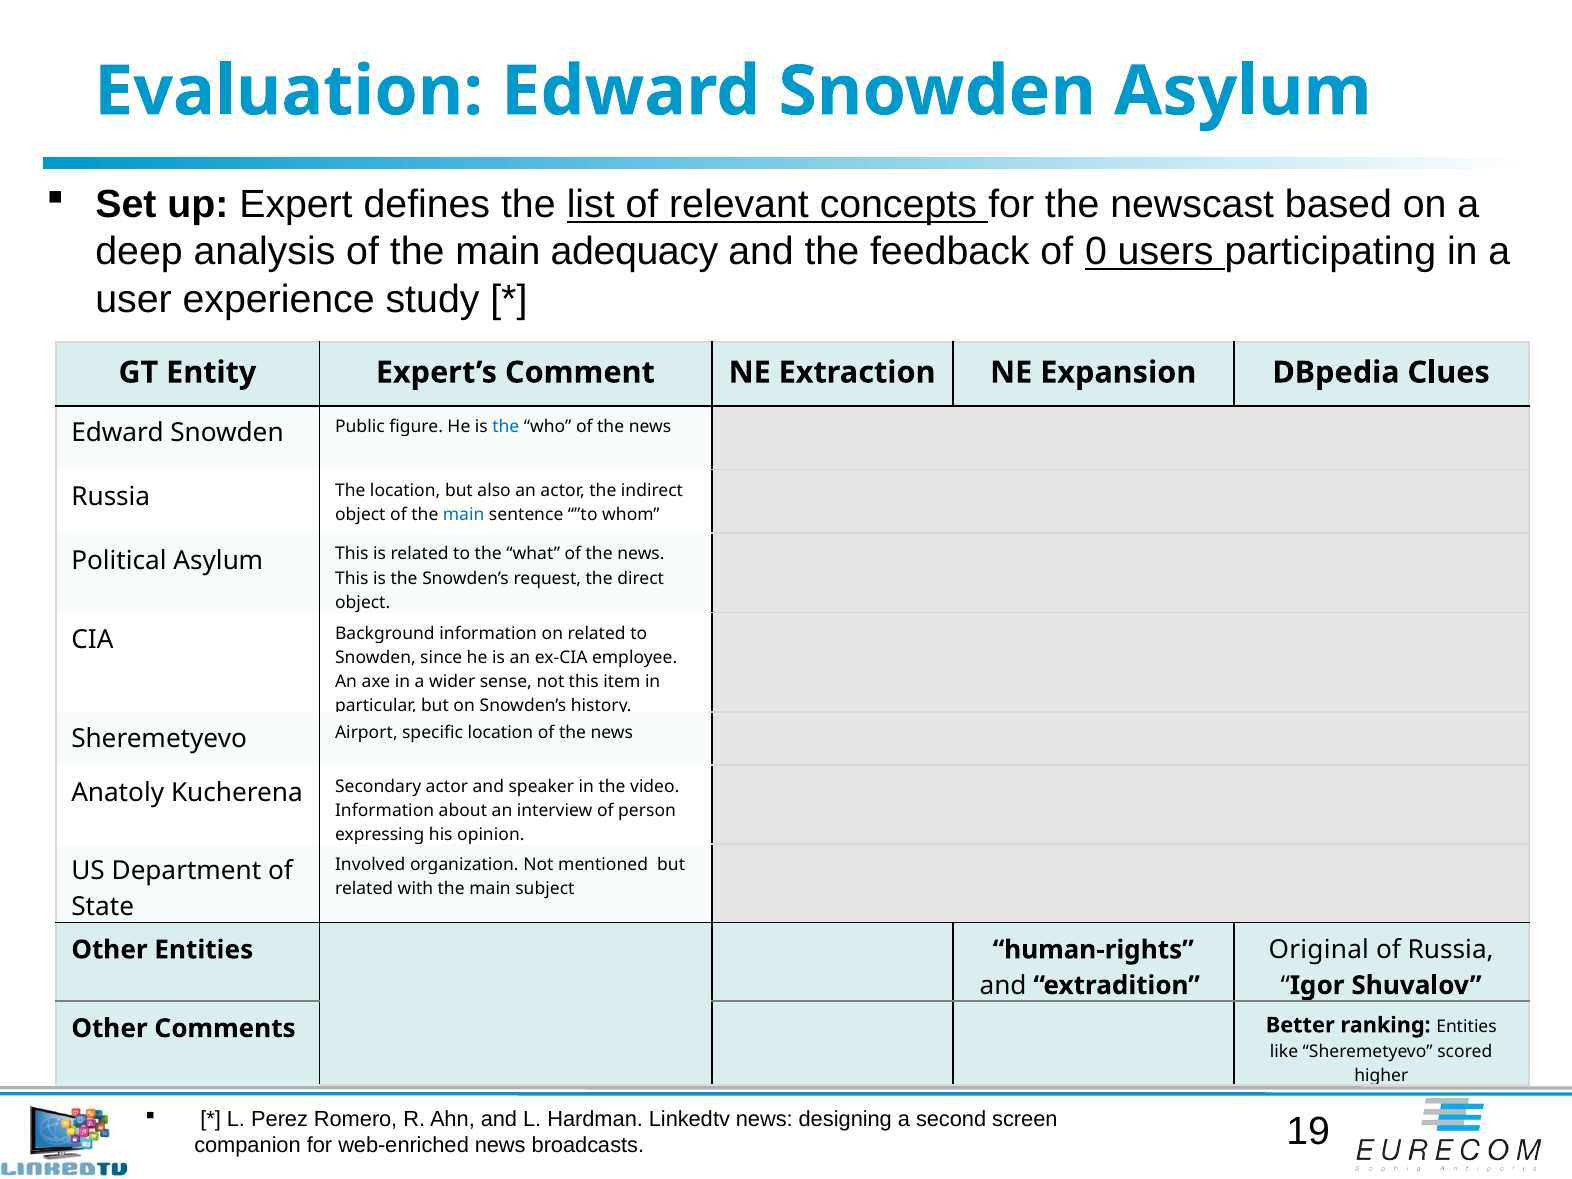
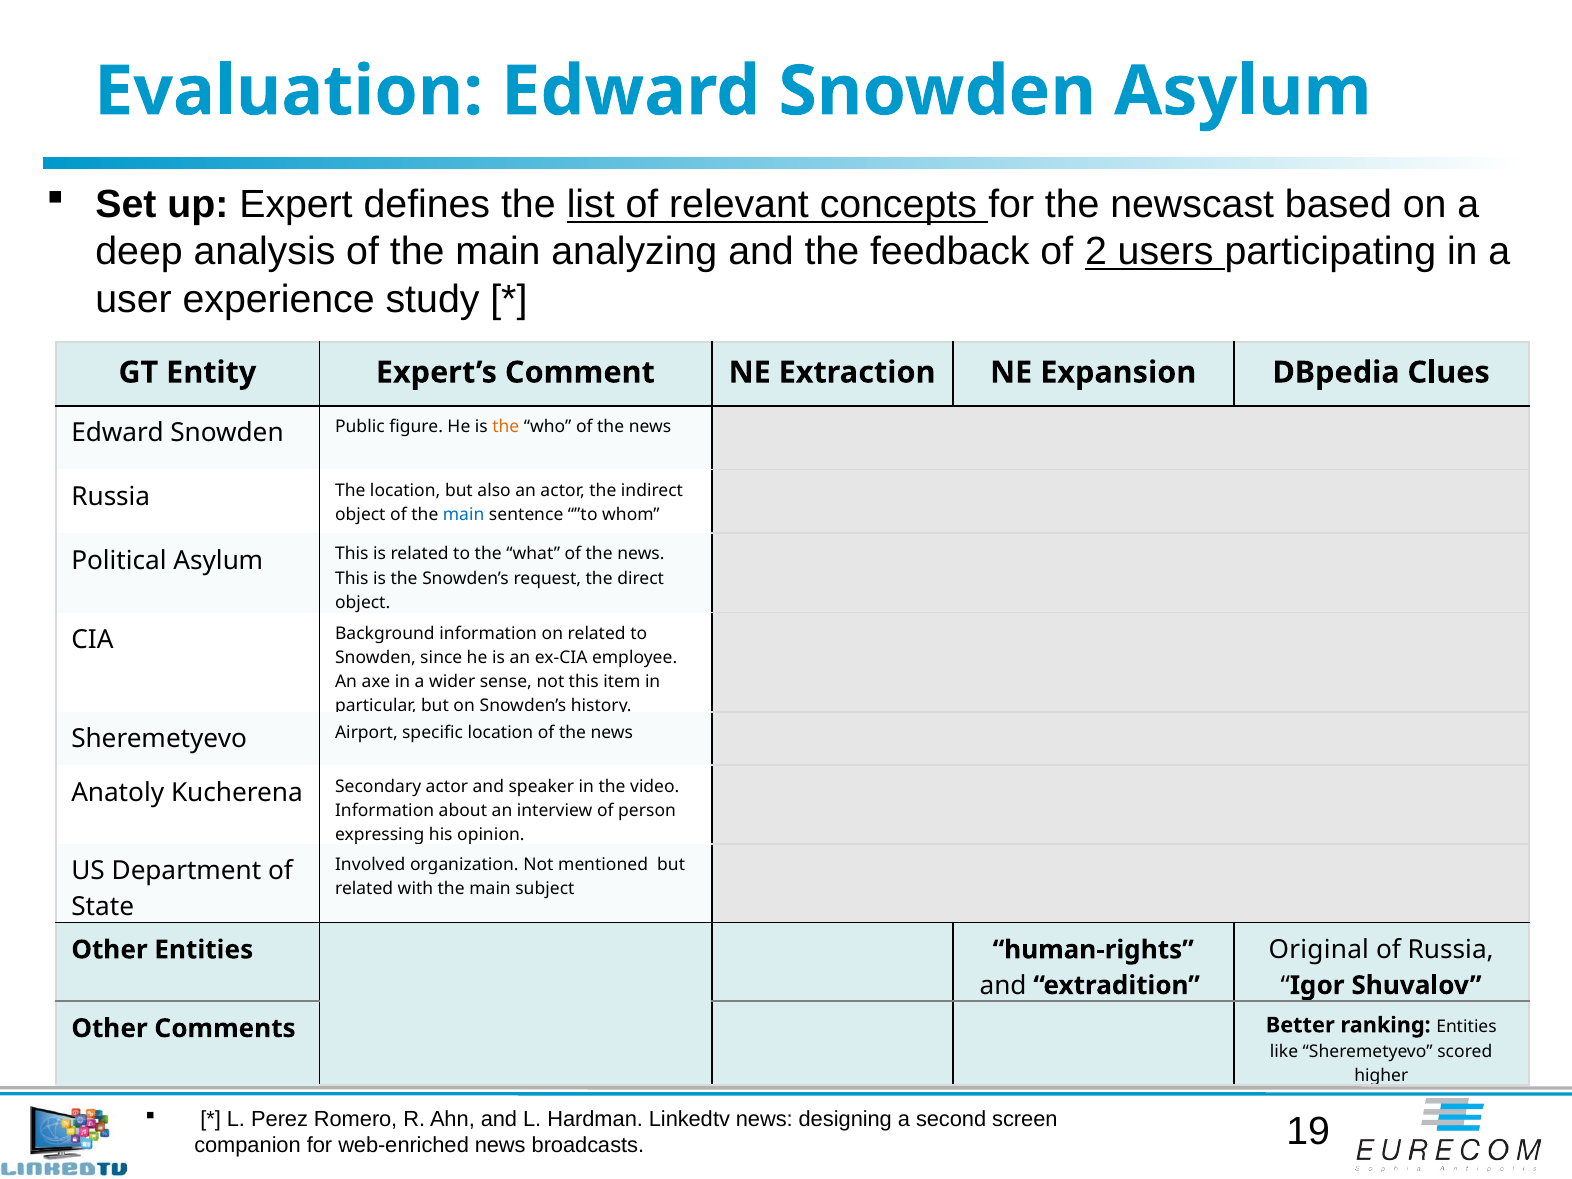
adequacy: adequacy -> analyzing
0: 0 -> 2
the at (506, 427) colour: blue -> orange
